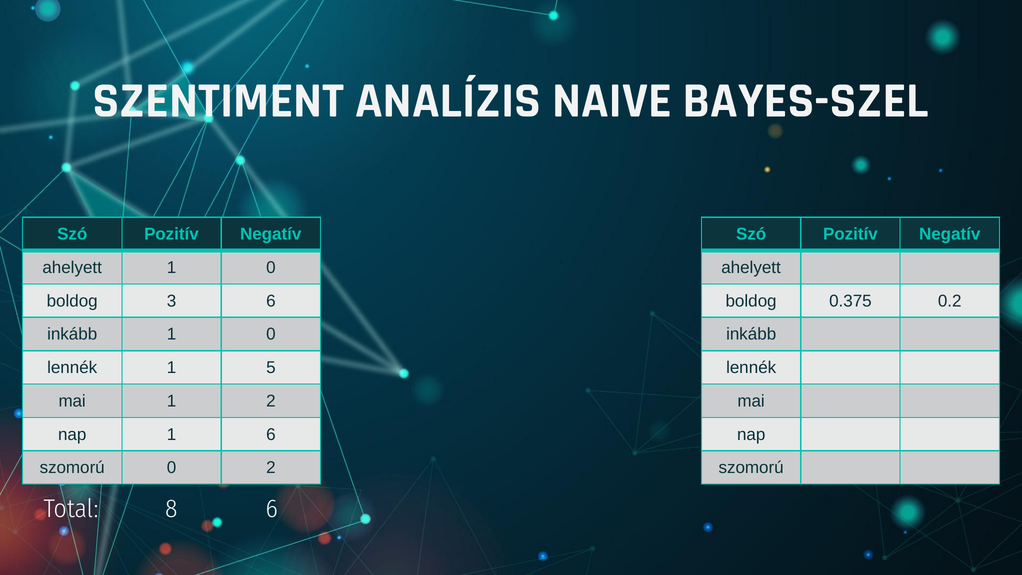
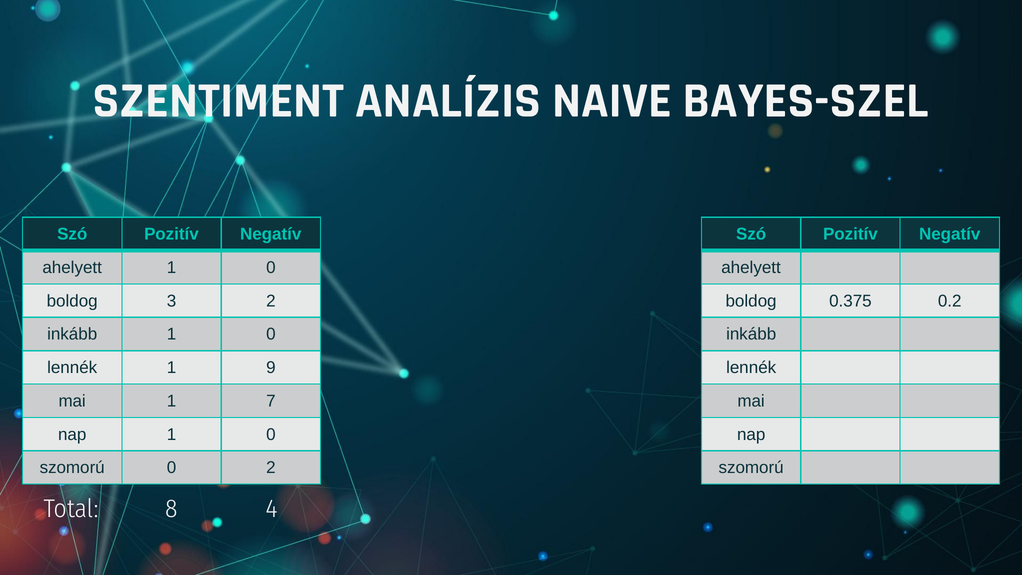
3 6: 6 -> 2
5: 5 -> 9
1 2: 2 -> 7
nap 1 6: 6 -> 0
8 6: 6 -> 4
